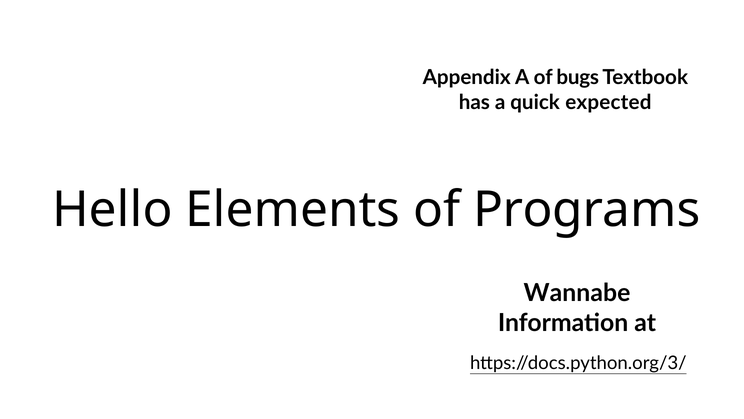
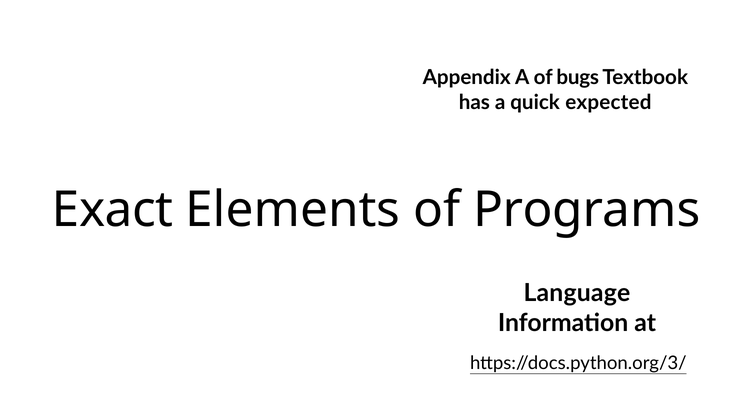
Hello: Hello -> Exact
Wannabe: Wannabe -> Language
